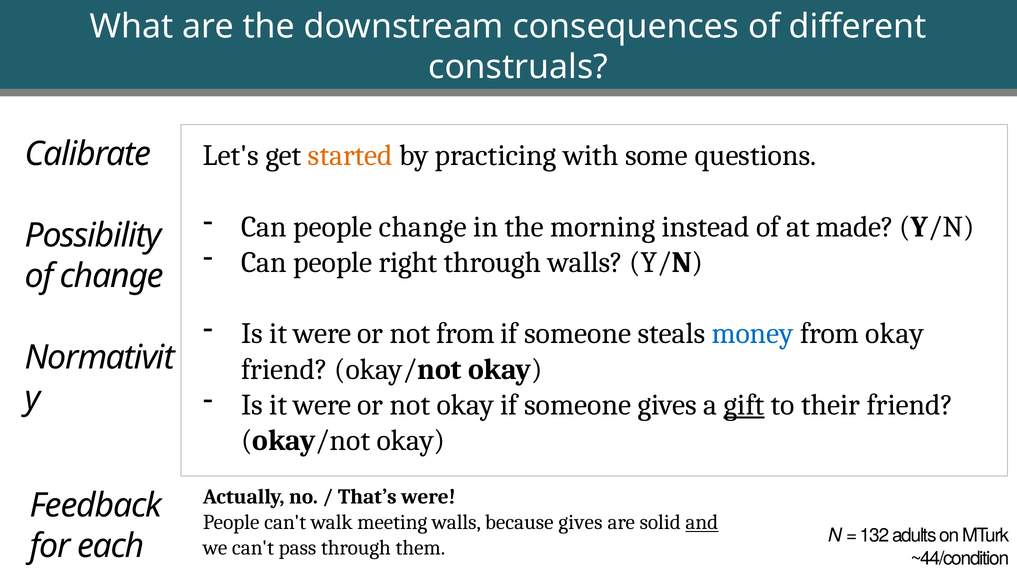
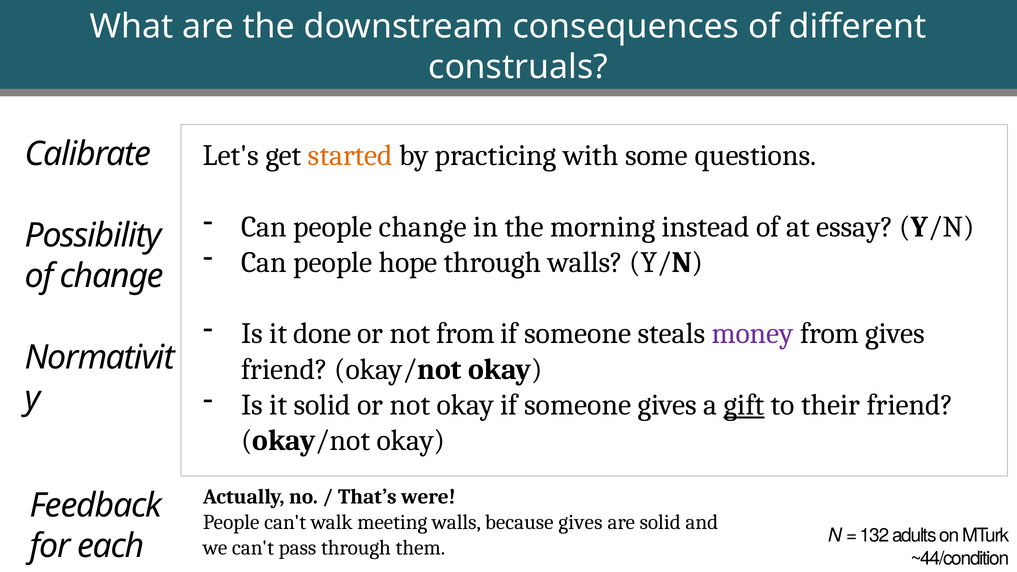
made: made -> essay
right: right -> hope
were at (322, 334): were -> done
money colour: blue -> purple
from okay: okay -> gives
were at (322, 405): were -> solid
and underline: present -> none
